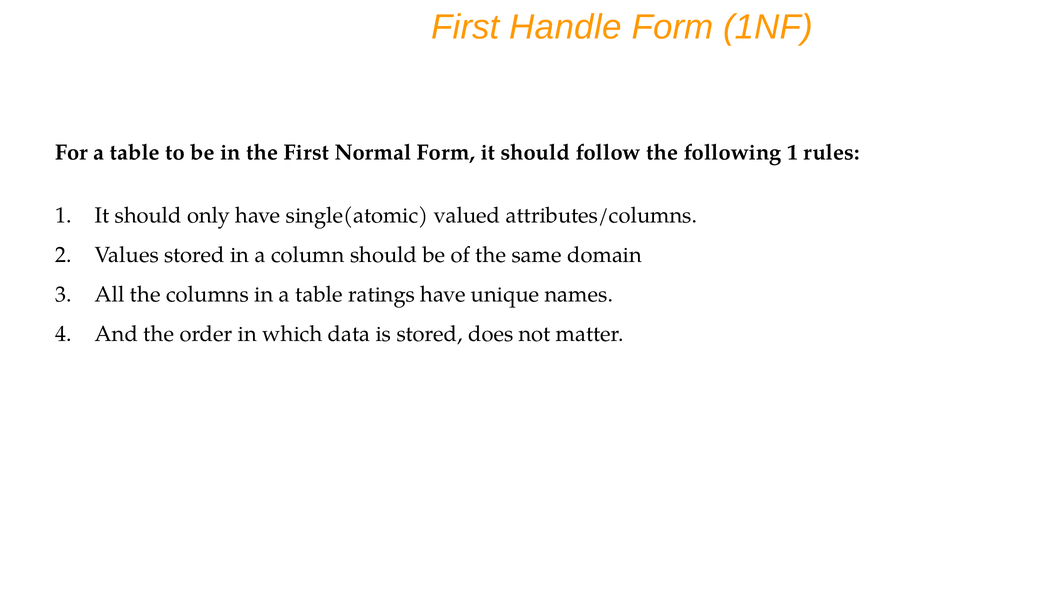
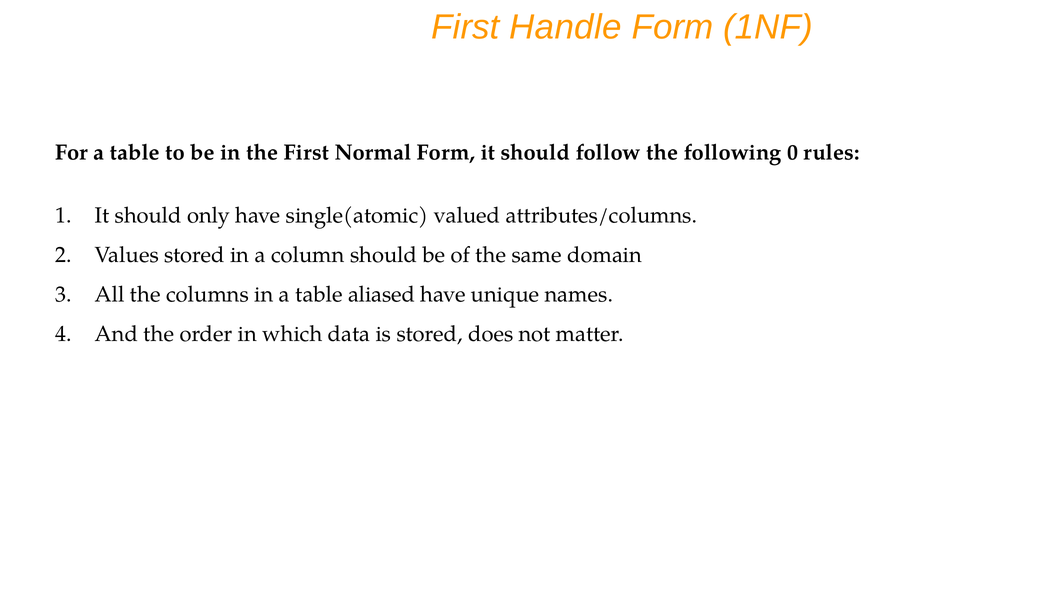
following 1: 1 -> 0
ratings: ratings -> aliased
